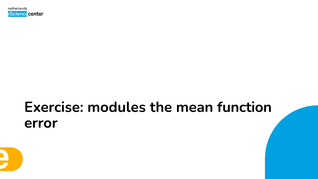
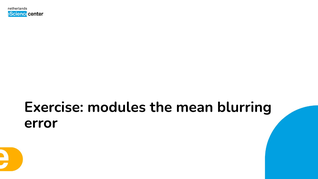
function: function -> blurring
